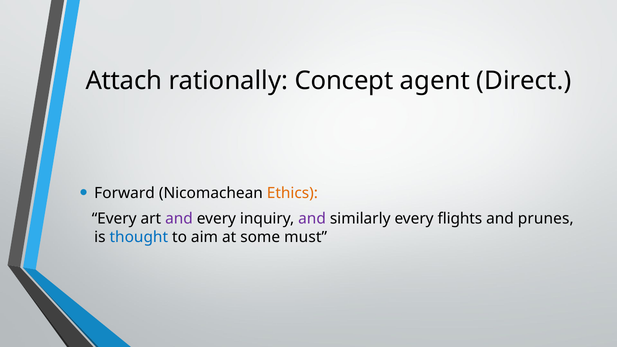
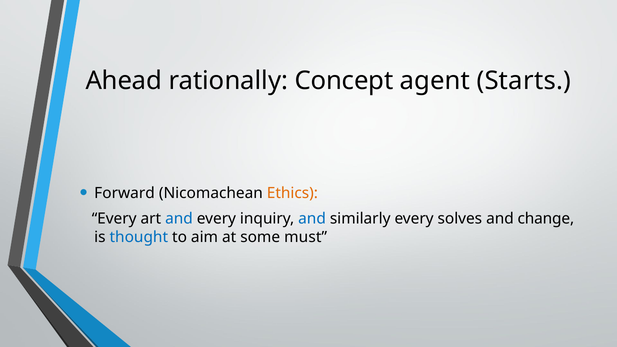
Attach: Attach -> Ahead
Direct: Direct -> Starts
and at (179, 219) colour: purple -> blue
and at (312, 219) colour: purple -> blue
flights: flights -> solves
prunes: prunes -> change
